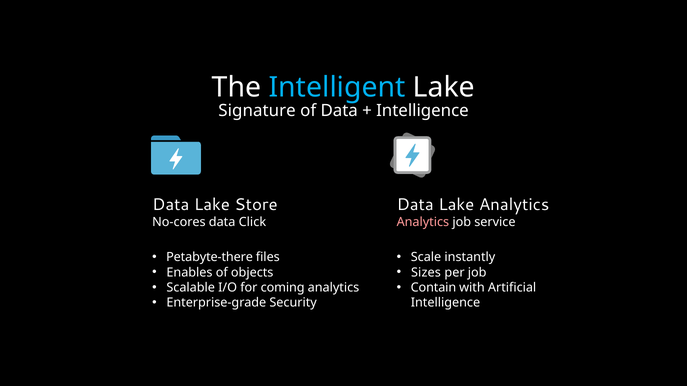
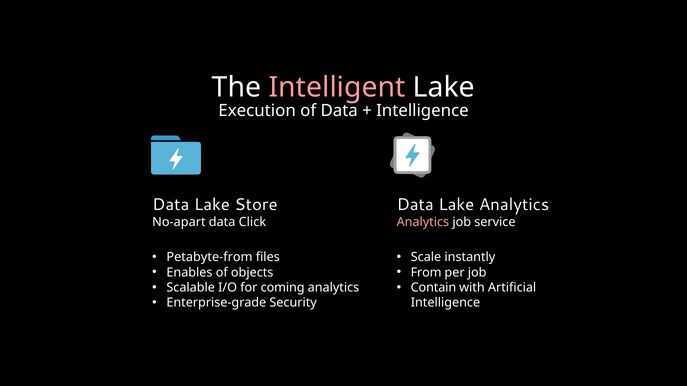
Intelligent colour: light blue -> pink
Signature: Signature -> Execution
No-cores: No-cores -> No-apart
Petabyte-there: Petabyte-there -> Petabyte-from
Sizes: Sizes -> From
